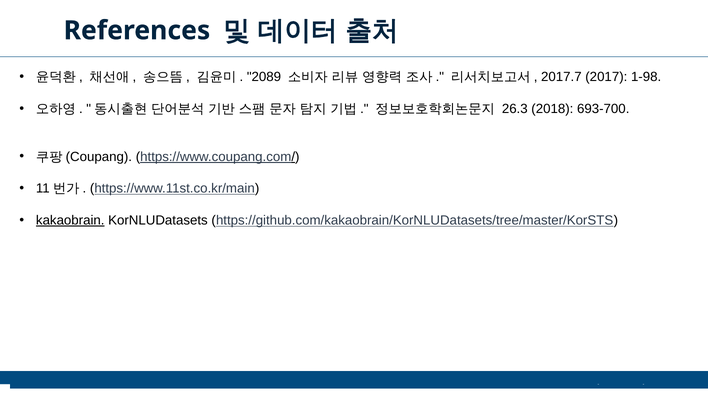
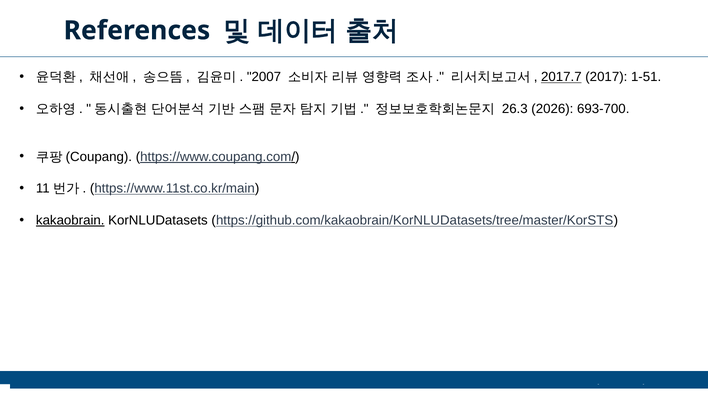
2089: 2089 -> 2007
2017.7 underline: none -> present
1-98: 1-98 -> 1-51
2018: 2018 -> 2026
